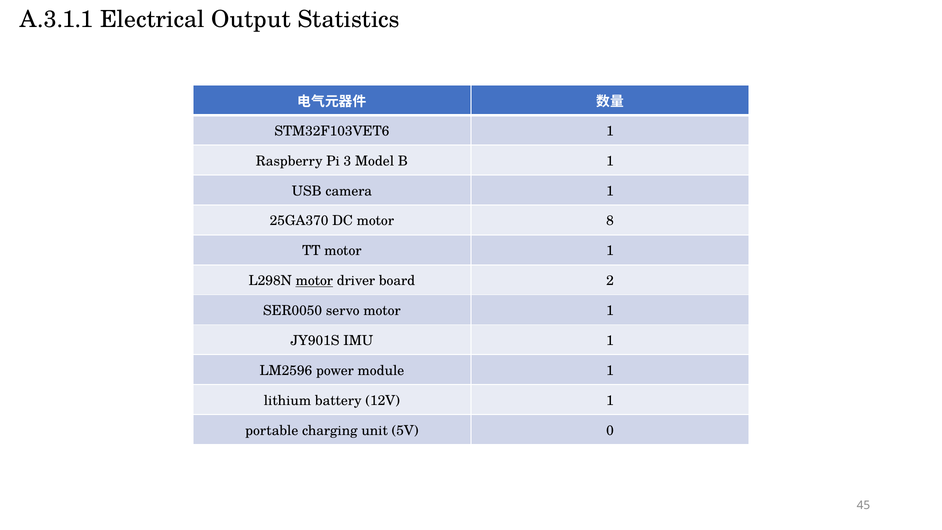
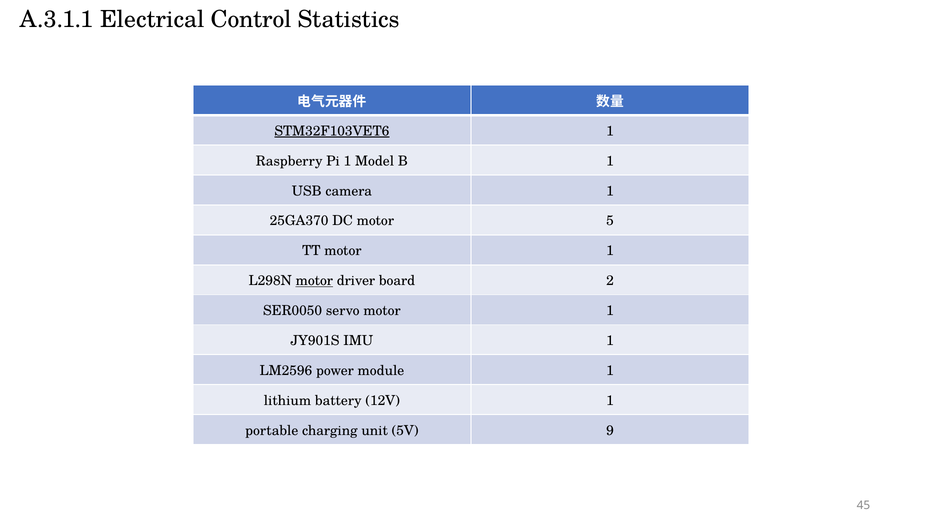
Output: Output -> Control
STM32F103VET6 underline: none -> present
Pi 3: 3 -> 1
8: 8 -> 5
0: 0 -> 9
